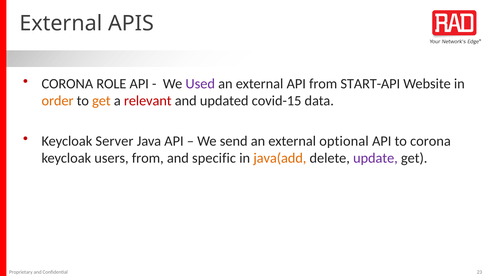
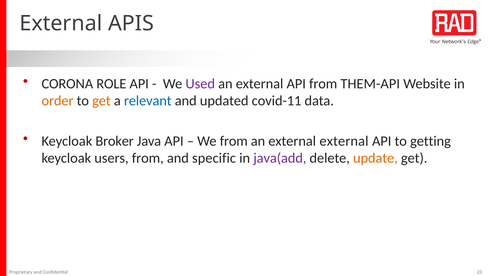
START-API: START-API -> THEM-API
relevant colour: red -> blue
covid-15: covid-15 -> covid-11
Server: Server -> Broker
We send: send -> from
external optional: optional -> external
to corona: corona -> getting
java(add colour: orange -> purple
update colour: purple -> orange
